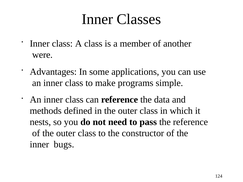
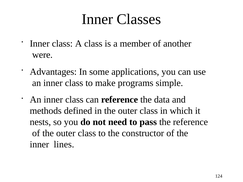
bugs: bugs -> lines
